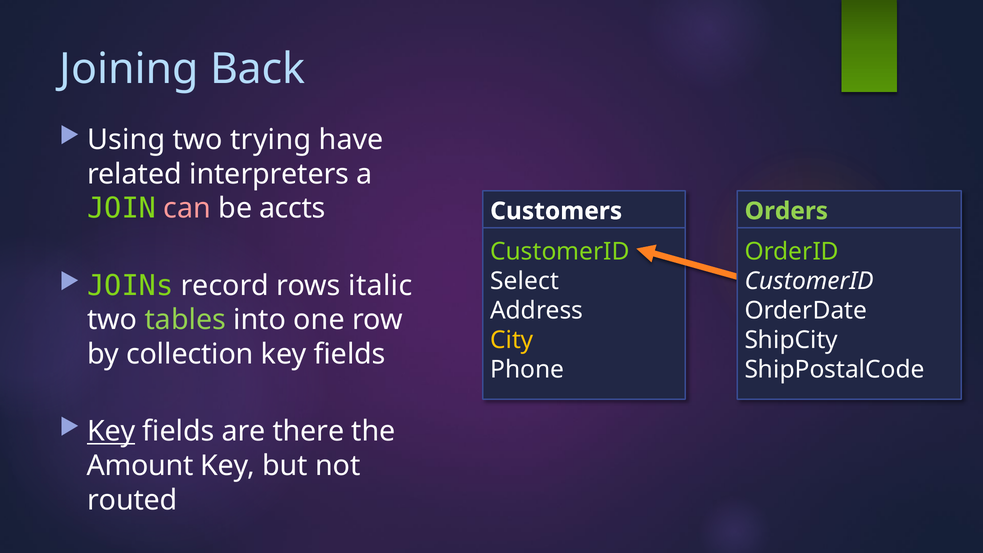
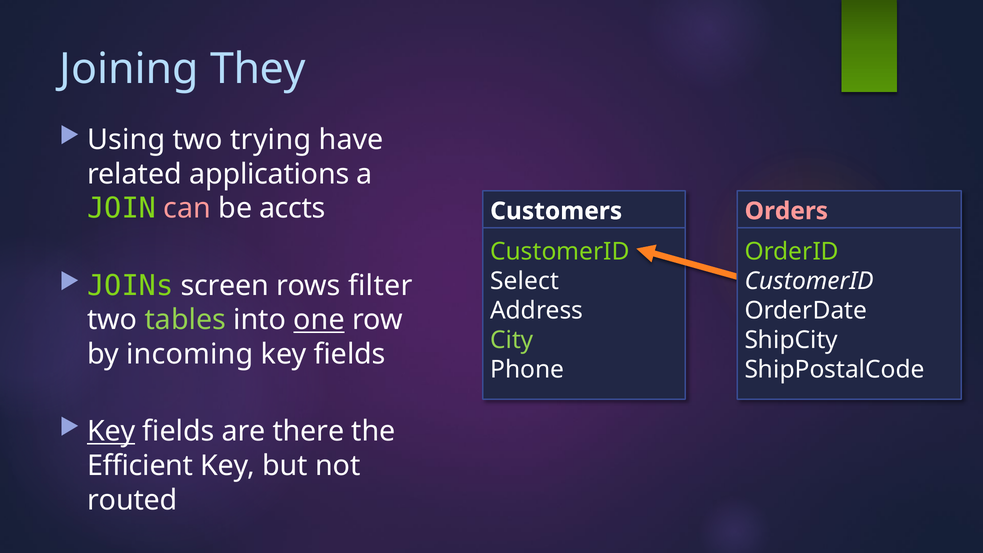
Back: Back -> They
interpreters: interpreters -> applications
Orders colour: light green -> pink
record: record -> screen
italic: italic -> filter
one underline: none -> present
City colour: yellow -> light green
collection: collection -> incoming
Amount: Amount -> Efficient
